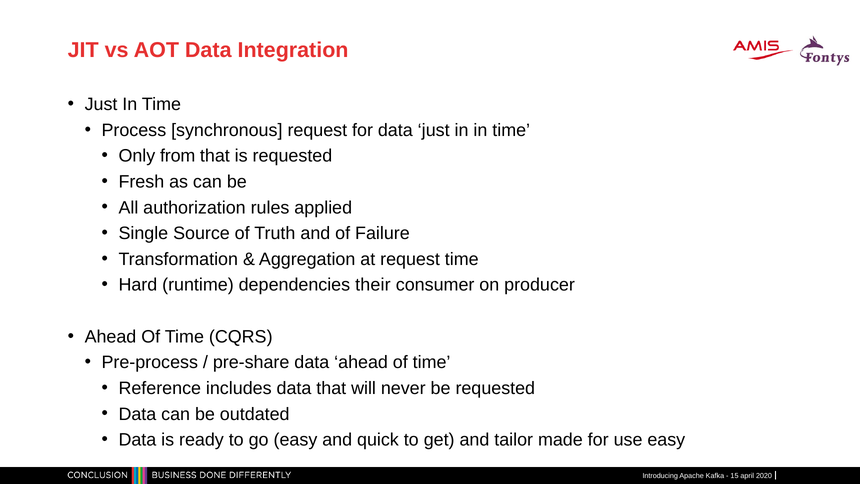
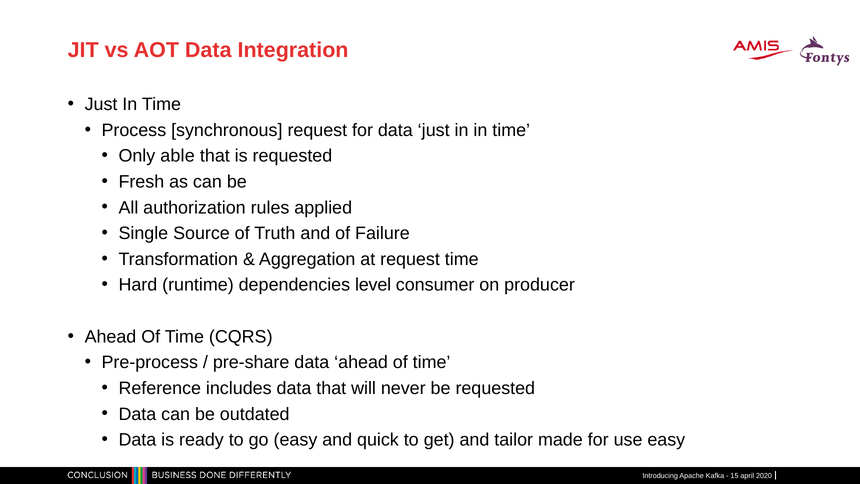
from: from -> able
their: their -> level
